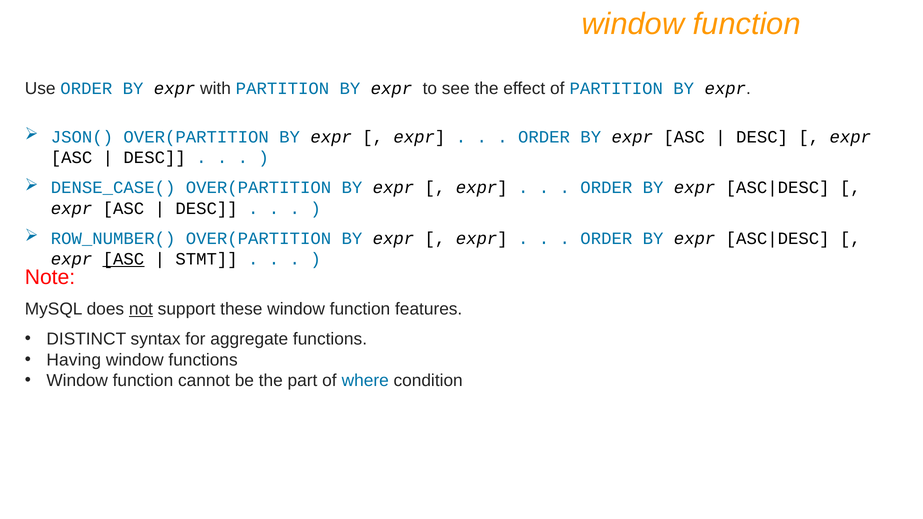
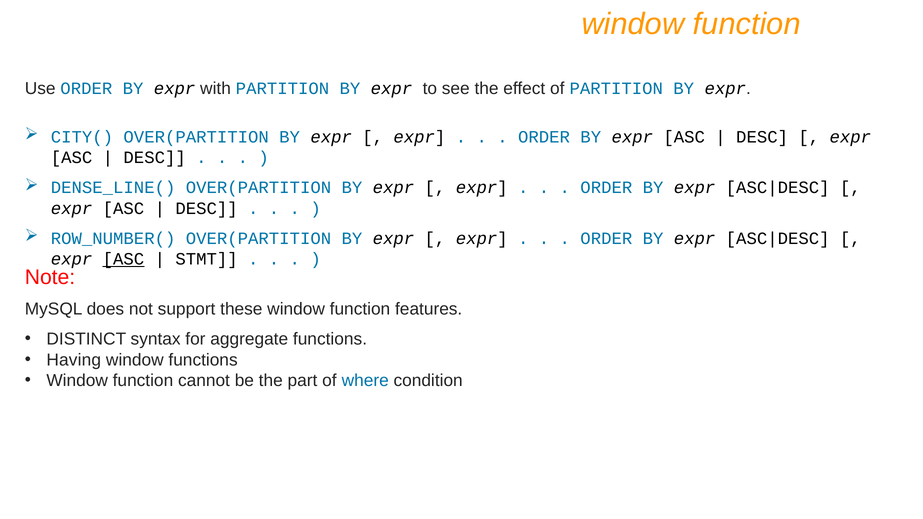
JSON(: JSON( -> CITY(
DENSE_CASE(: DENSE_CASE( -> DENSE_LINE(
not underline: present -> none
